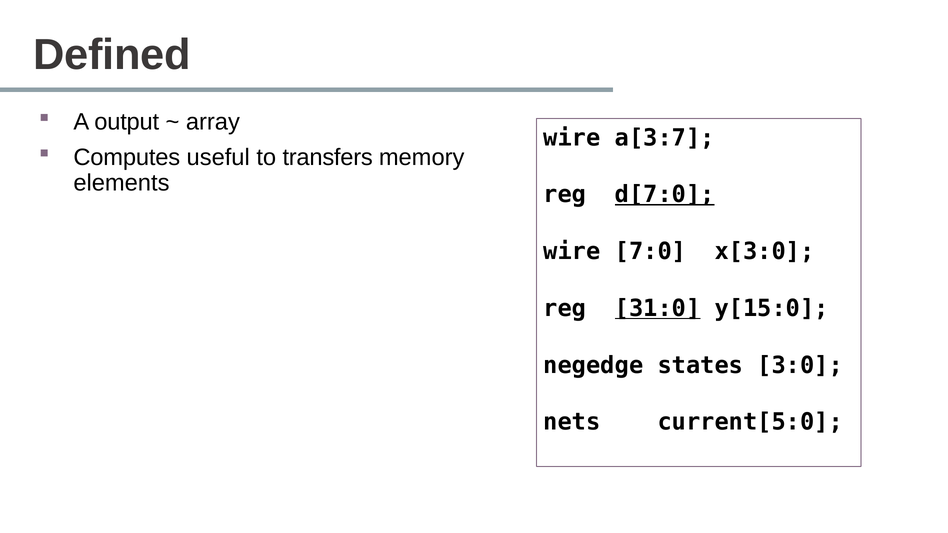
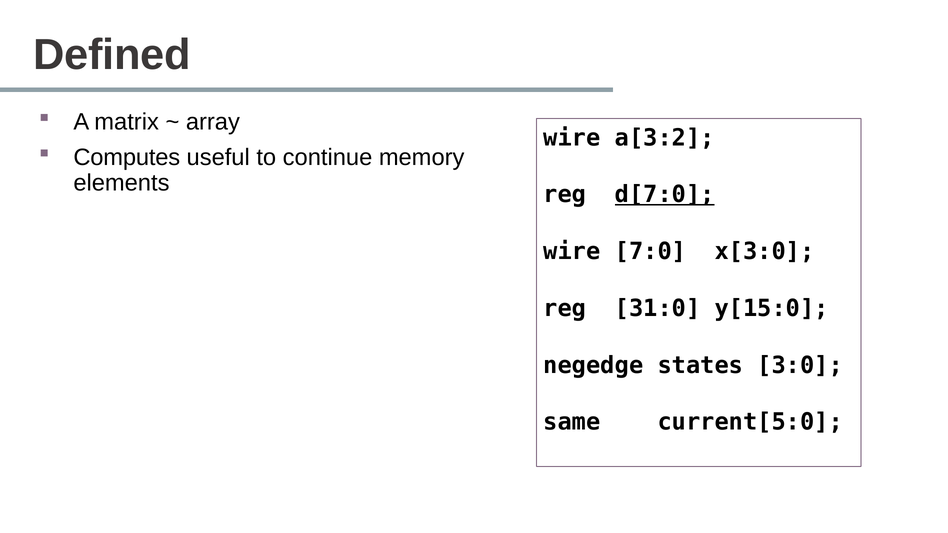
output: output -> matrix
a[3:7: a[3:7 -> a[3:2
transfers: transfers -> continue
31:0 underline: present -> none
nets: nets -> same
